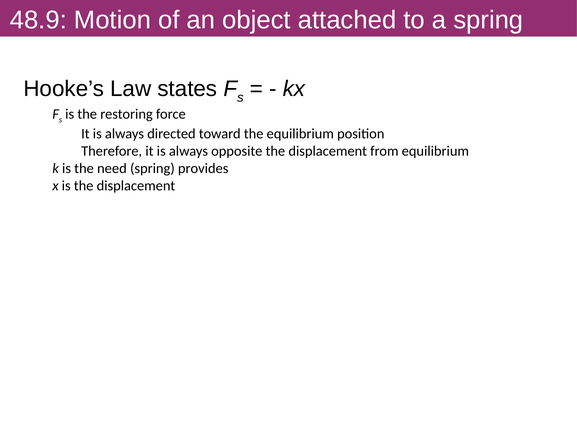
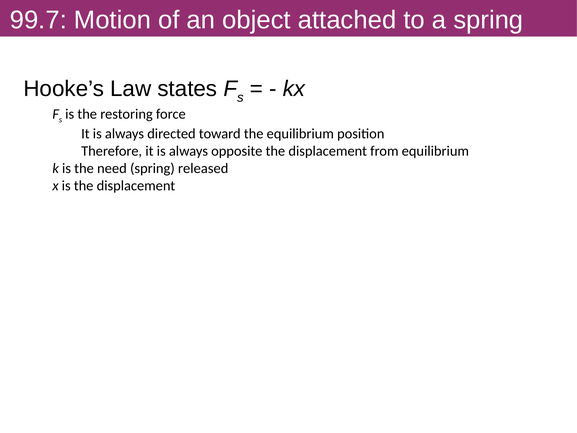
48.9: 48.9 -> 99.7
provides: provides -> released
